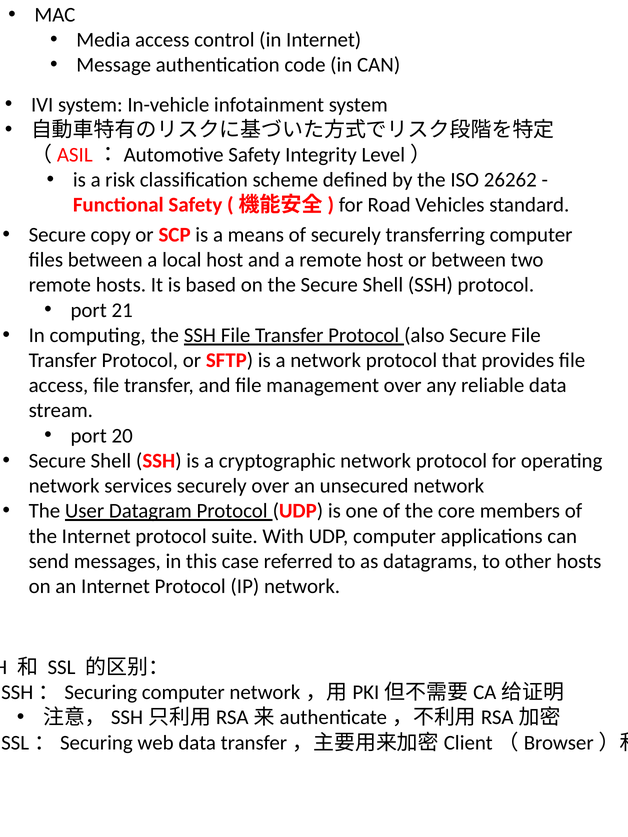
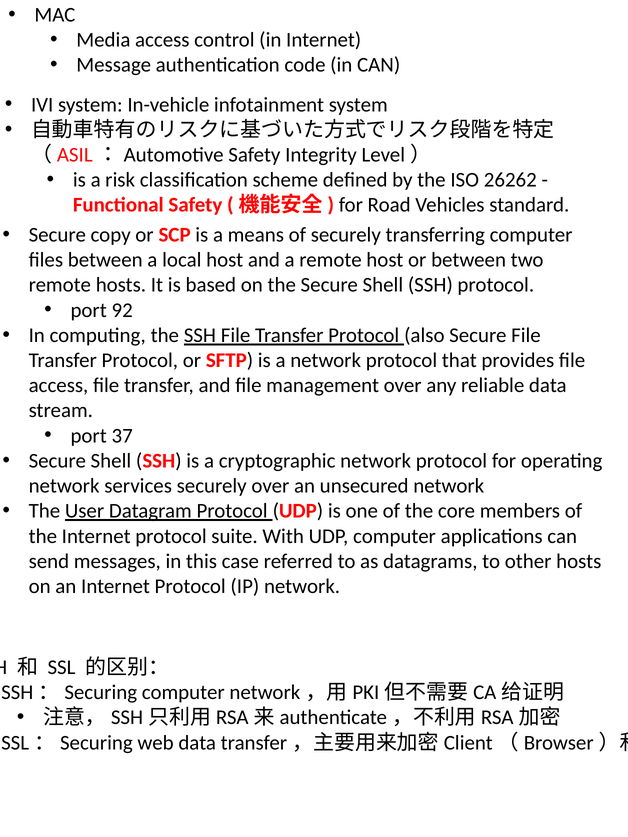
21: 21 -> 92
20: 20 -> 37
